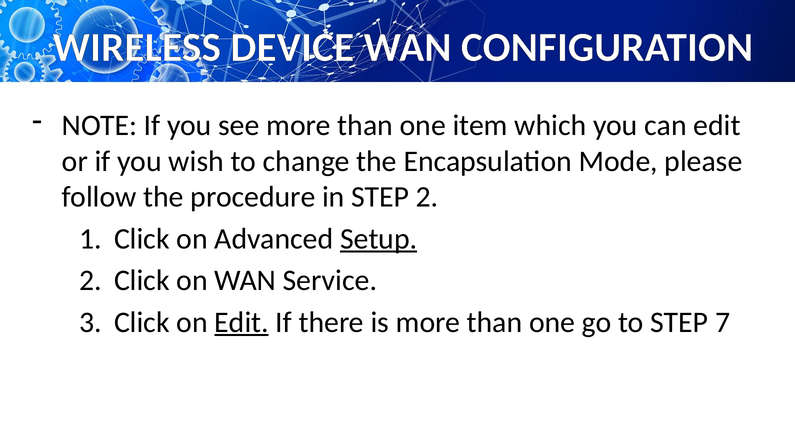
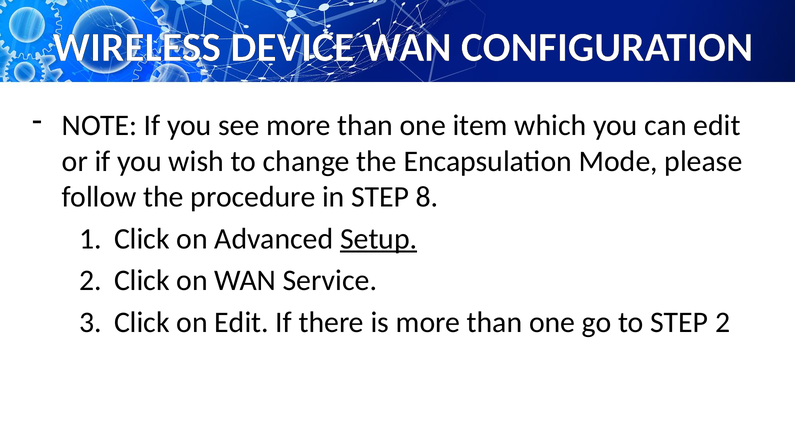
STEP 2: 2 -> 8
Edit at (242, 322) underline: present -> none
STEP 7: 7 -> 2
